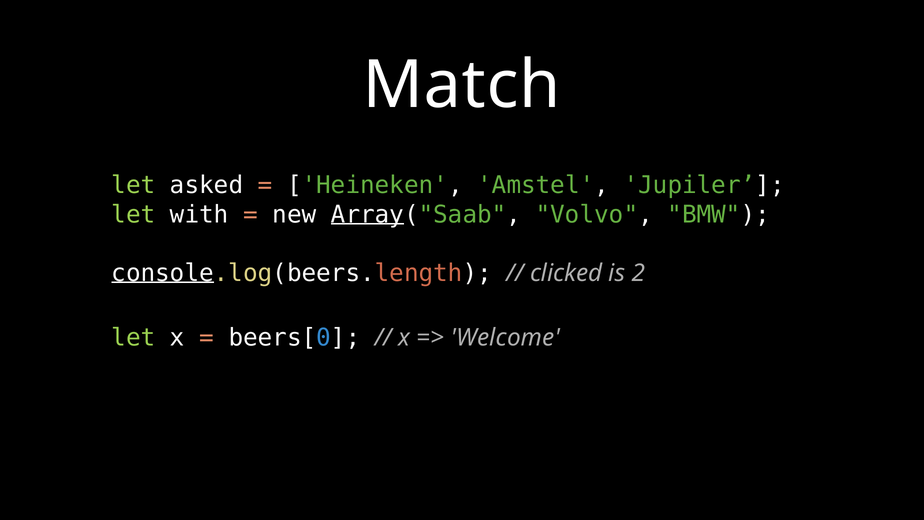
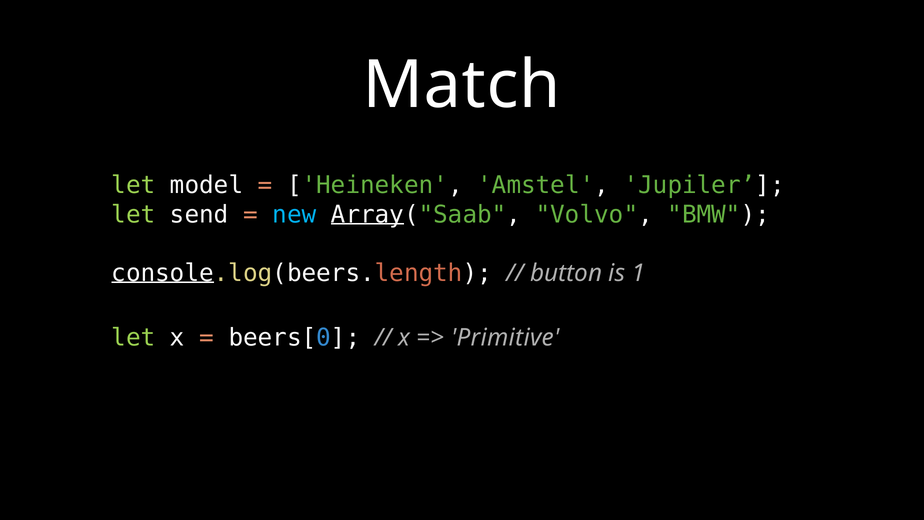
asked: asked -> model
with: with -> send
new colour: white -> light blue
clicked: clicked -> button
2: 2 -> 1
Welcome: Welcome -> Primitive
